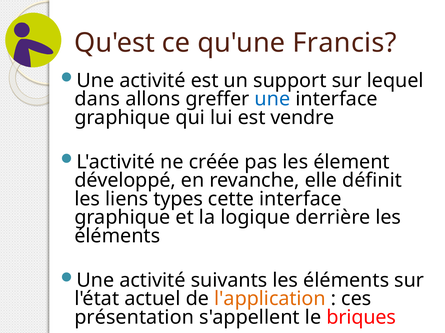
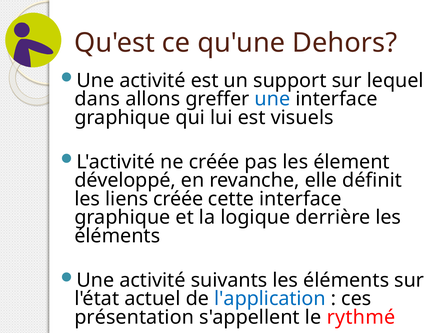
Francis: Francis -> Dehors
vendre: vendre -> visuels
liens types: types -> créée
l'application colour: orange -> blue
briques: briques -> rythmé
